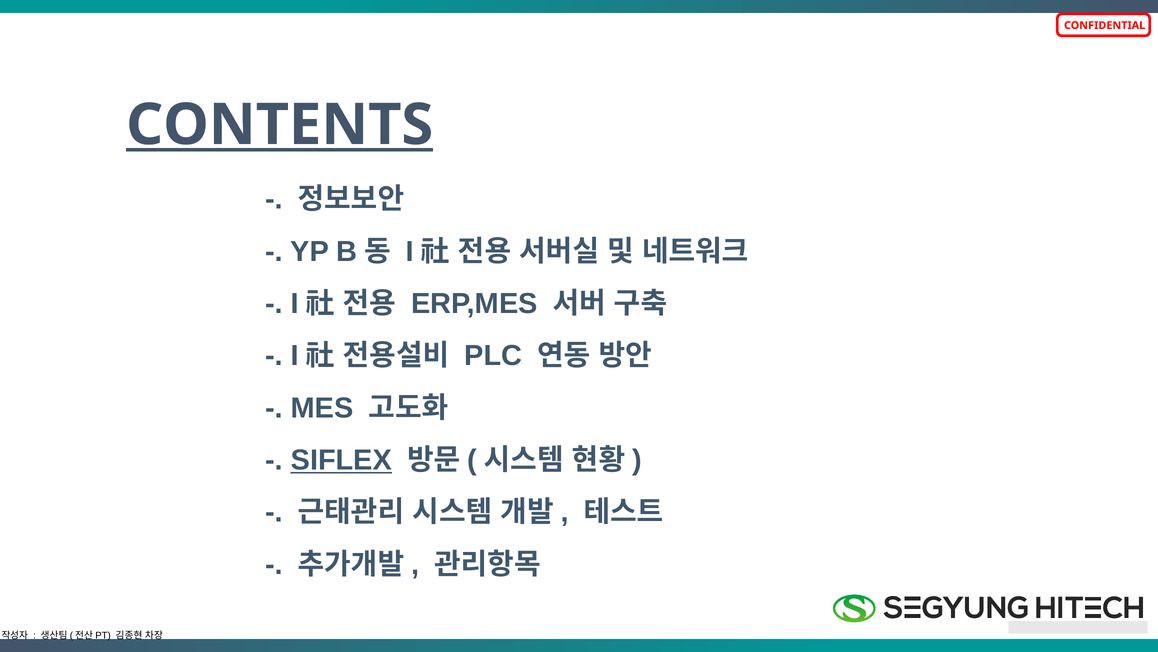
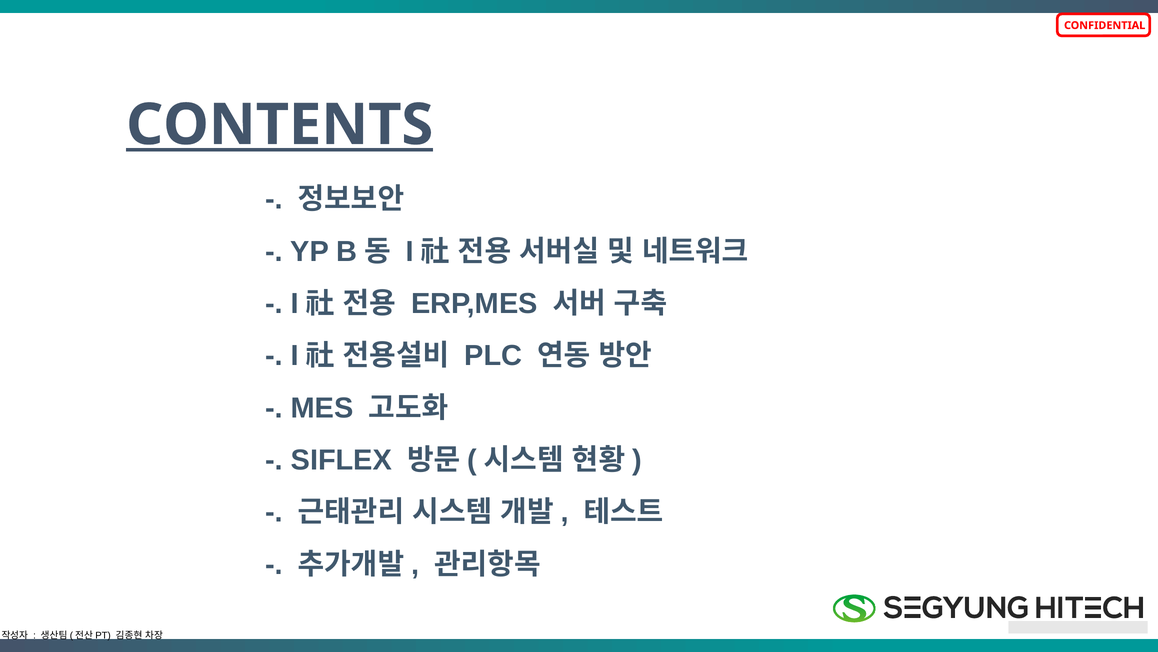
SIFLEX underline: present -> none
